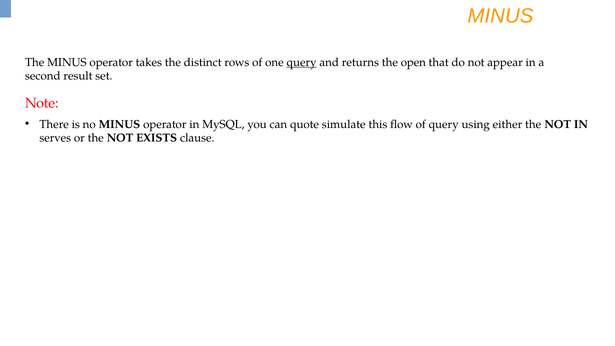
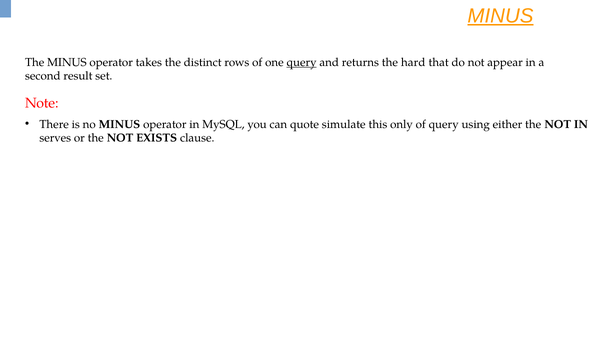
MINUS at (500, 16) underline: none -> present
open: open -> hard
flow: flow -> only
